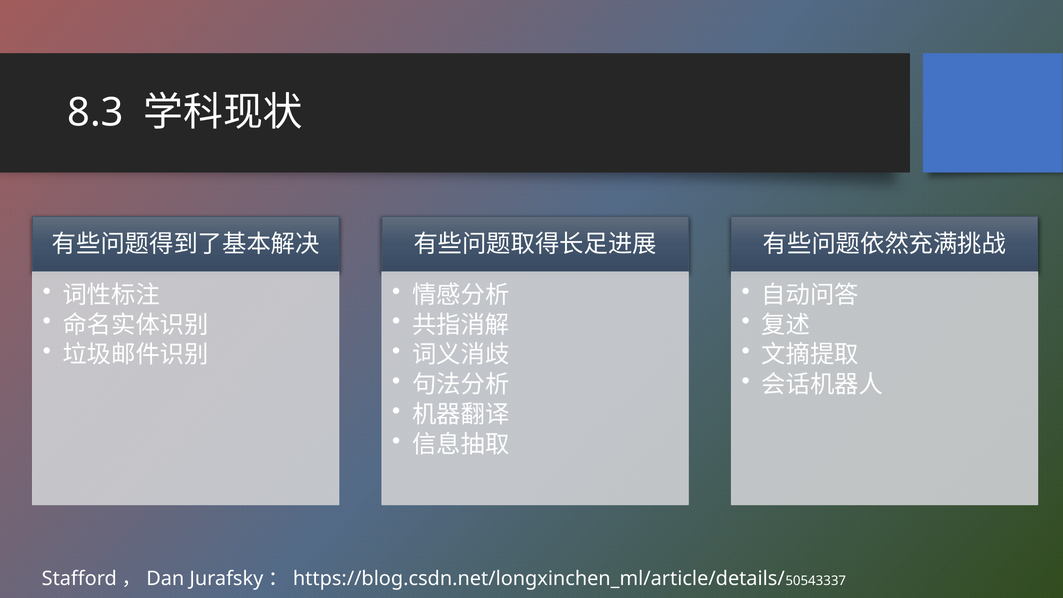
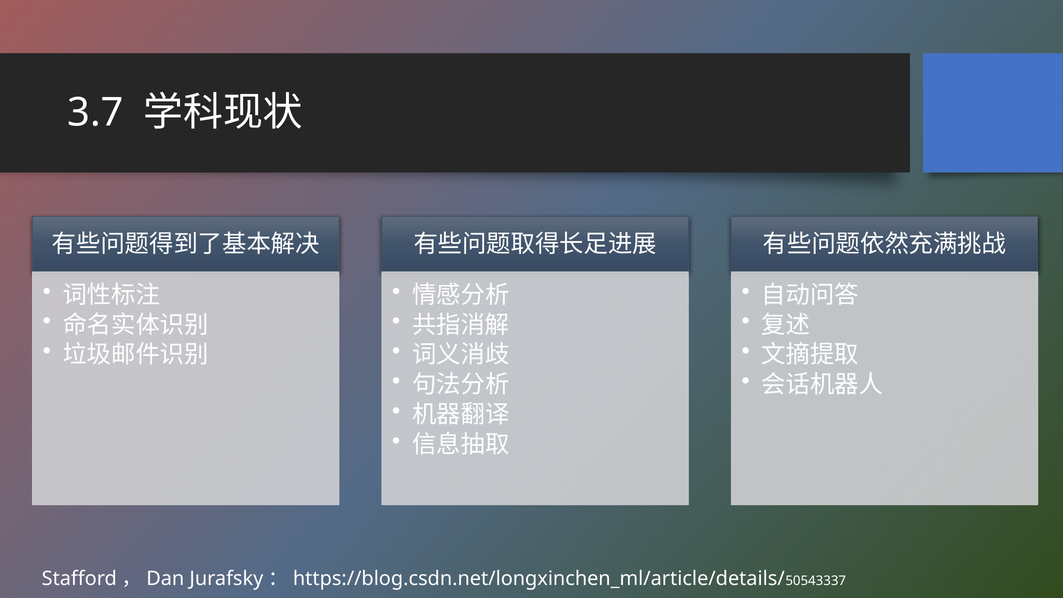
8.3: 8.3 -> 3.7
